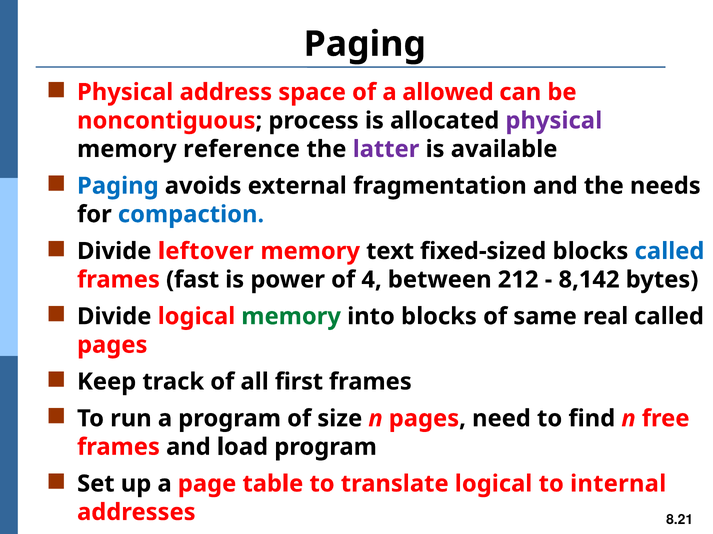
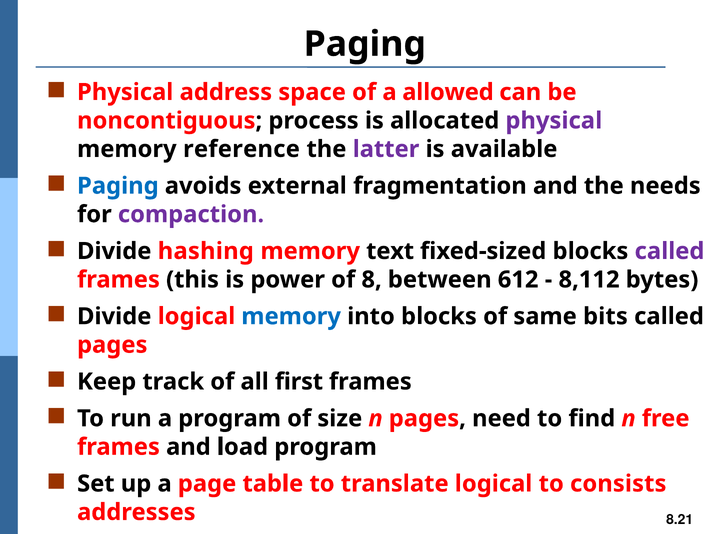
compaction colour: blue -> purple
leftover: leftover -> hashing
called at (669, 252) colour: blue -> purple
fast: fast -> this
4: 4 -> 8
212: 212 -> 612
8,142: 8,142 -> 8,112
memory at (291, 317) colour: green -> blue
real: real -> bits
to internal: internal -> consists
